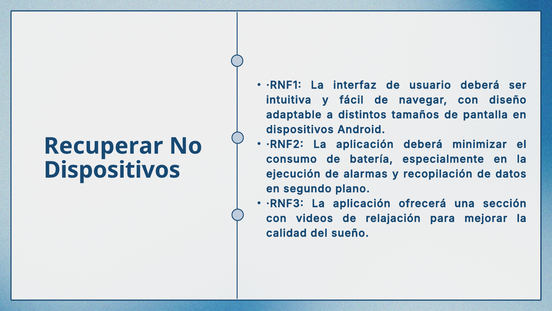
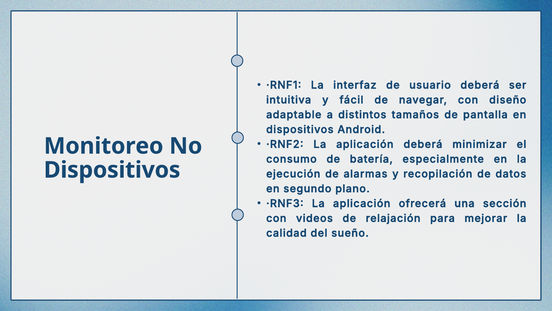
Recuperar: Recuperar -> Monitoreo
